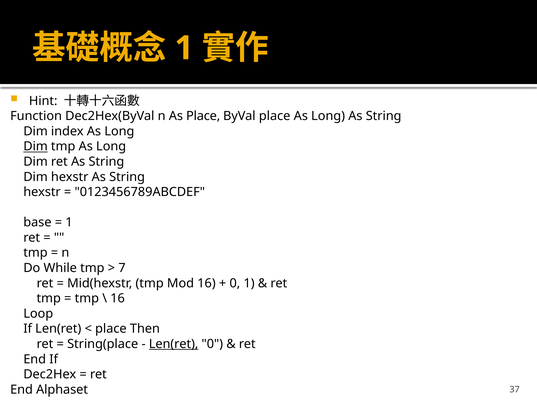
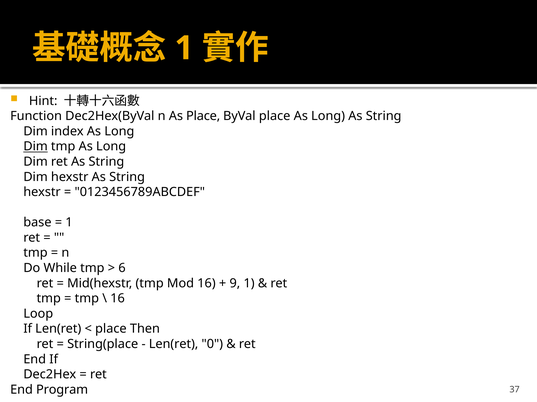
7: 7 -> 6
0 at (235, 284): 0 -> 9
Len(ret at (174, 345) underline: present -> none
Alphaset: Alphaset -> Program
